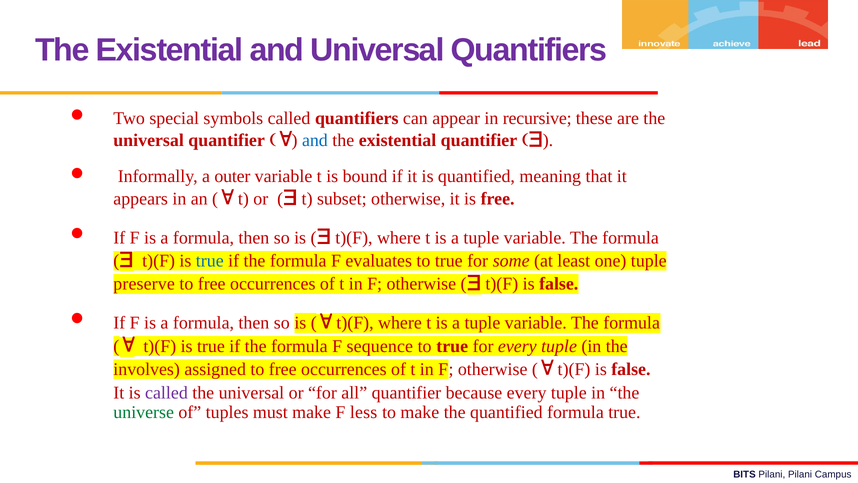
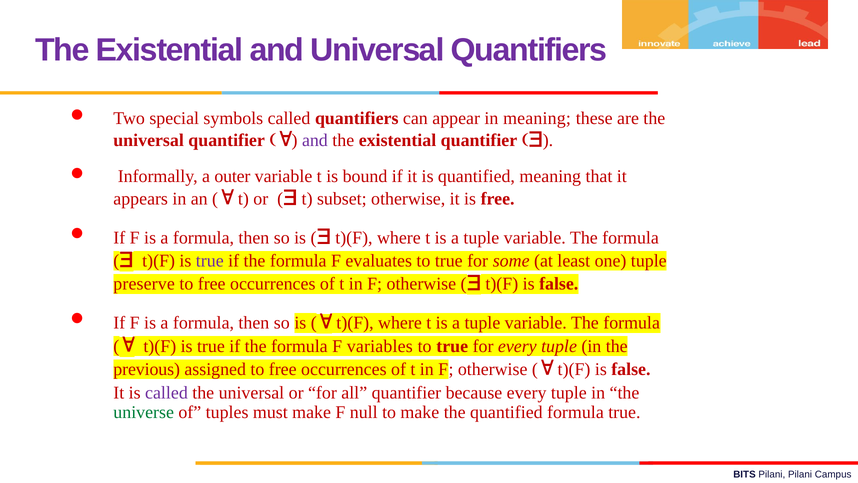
in recursive: recursive -> meaning
and at (315, 140) colour: blue -> purple
true at (210, 261) colour: blue -> purple
sequence: sequence -> variables
involves: involves -> previous
less: less -> null
